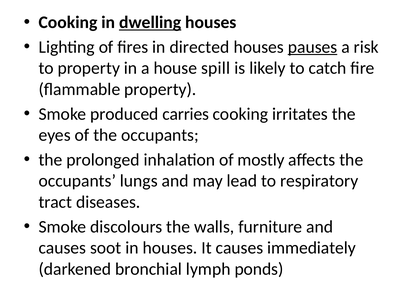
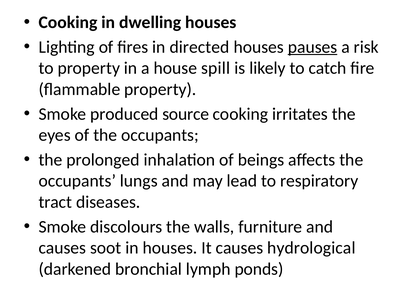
dwelling underline: present -> none
carries: carries -> source
mostly: mostly -> beings
immediately: immediately -> hydrological
